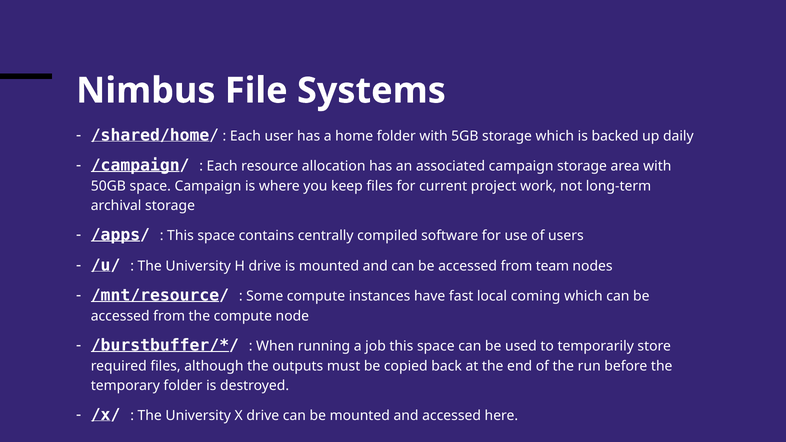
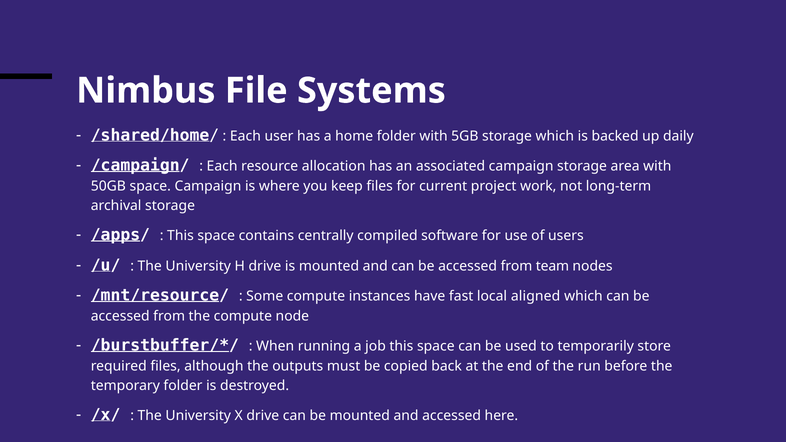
coming: coming -> aligned
